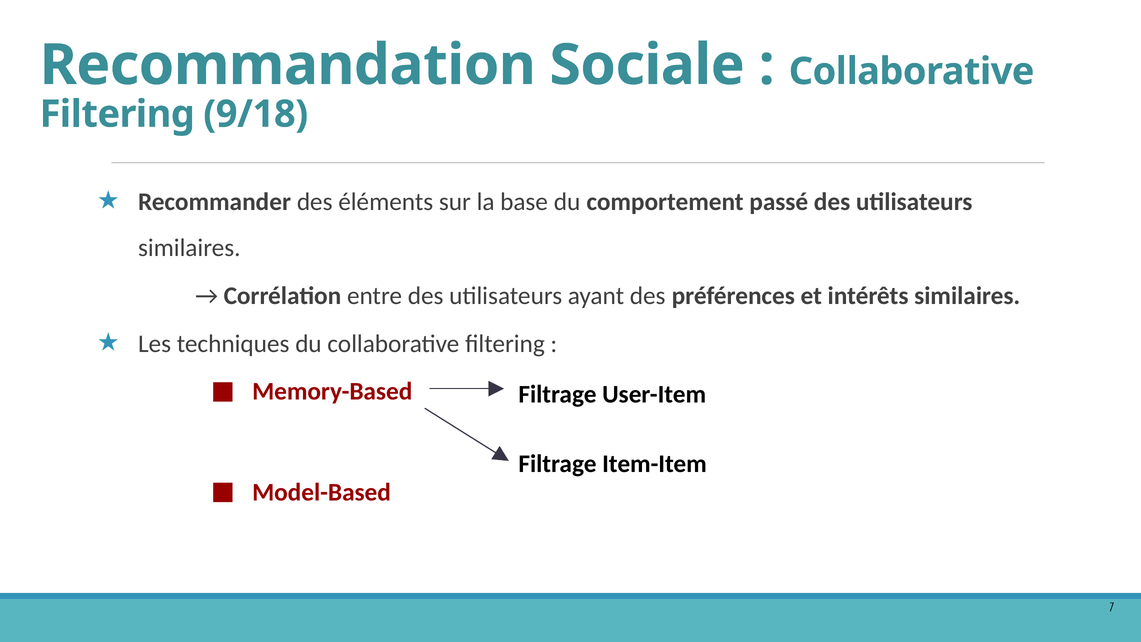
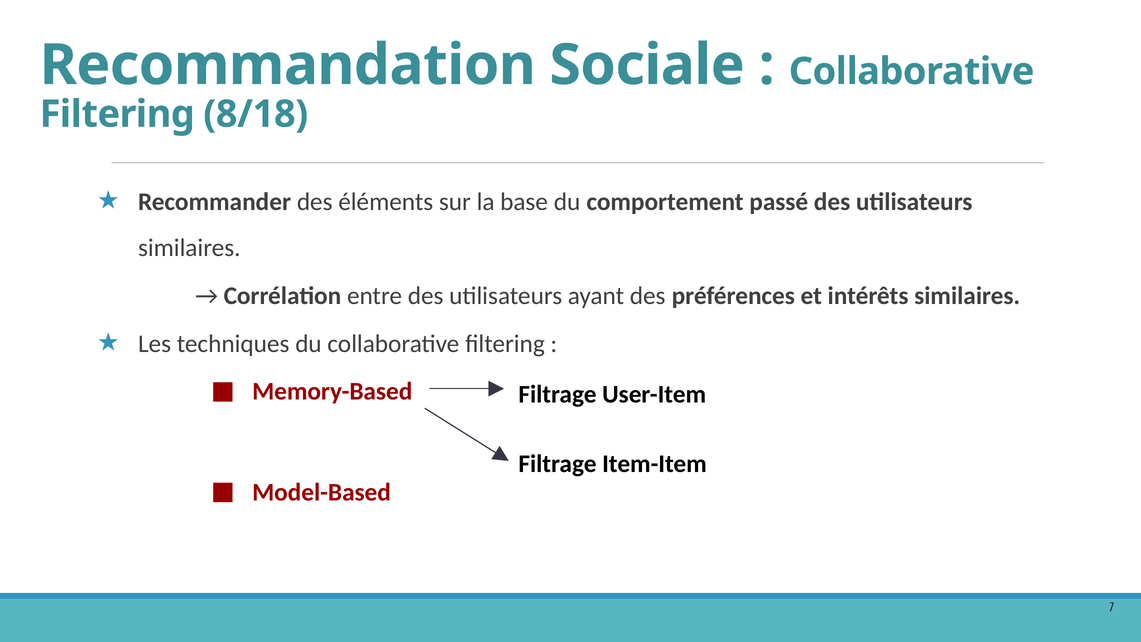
9/18: 9/18 -> 8/18
